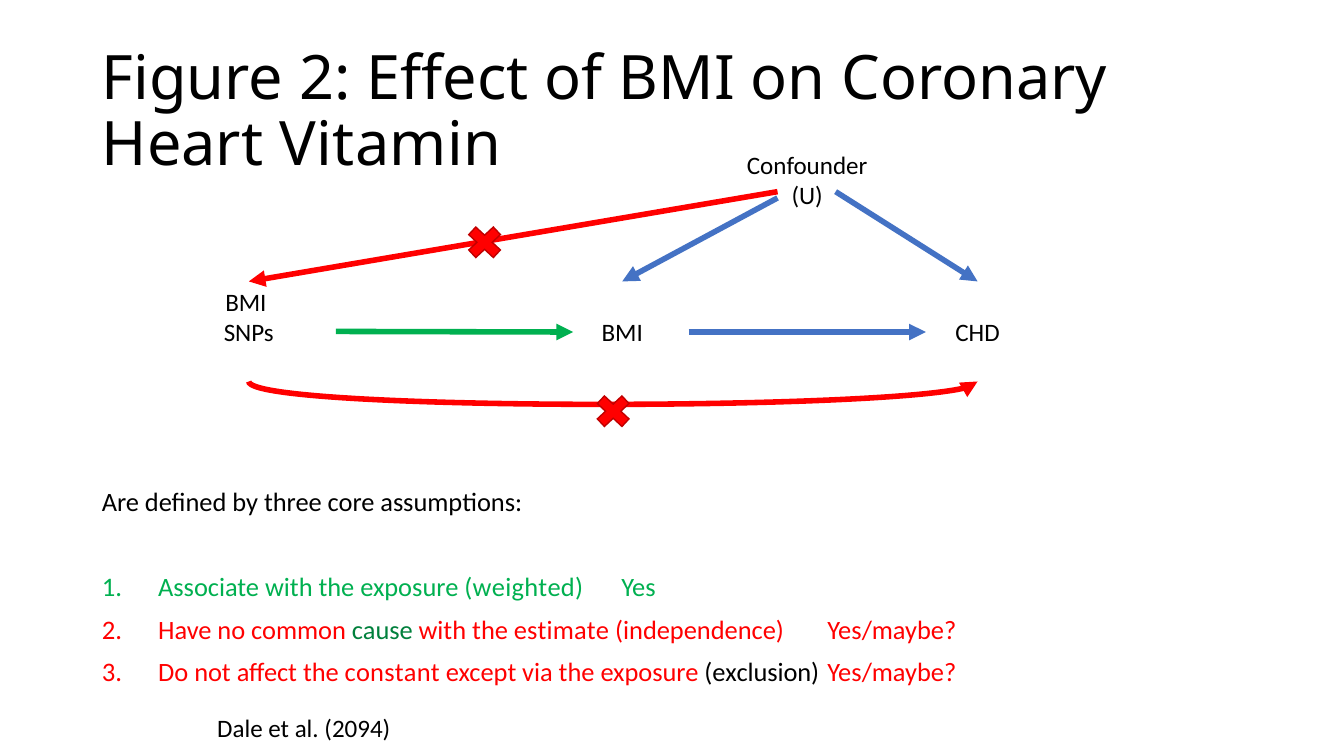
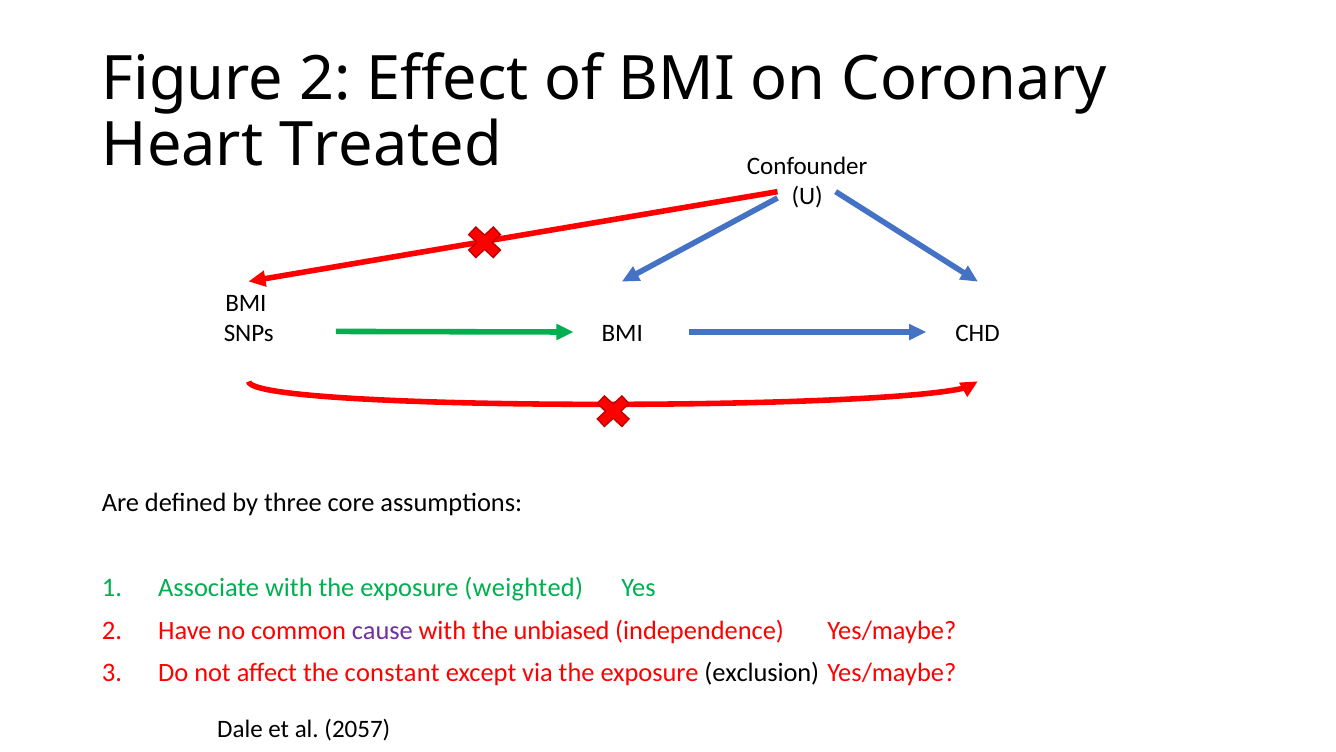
Vitamin: Vitamin -> Treated
cause colour: green -> purple
estimate: estimate -> unbiased
2094: 2094 -> 2057
